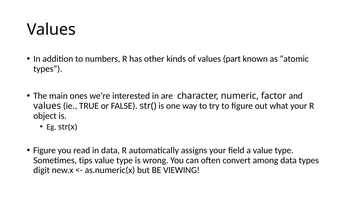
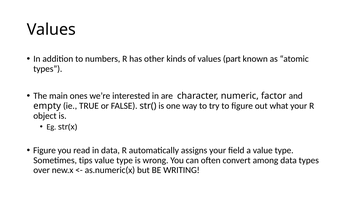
values at (47, 106): values -> empty
digit: digit -> over
VIEWING: VIEWING -> WRITING
